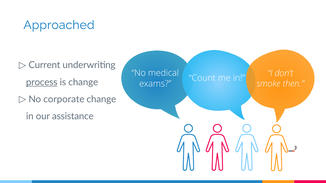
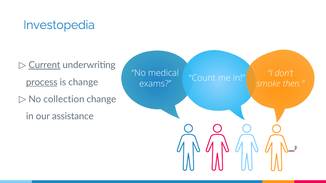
Approached: Approached -> Investopedia
Current underline: none -> present
corporate: corporate -> collection
